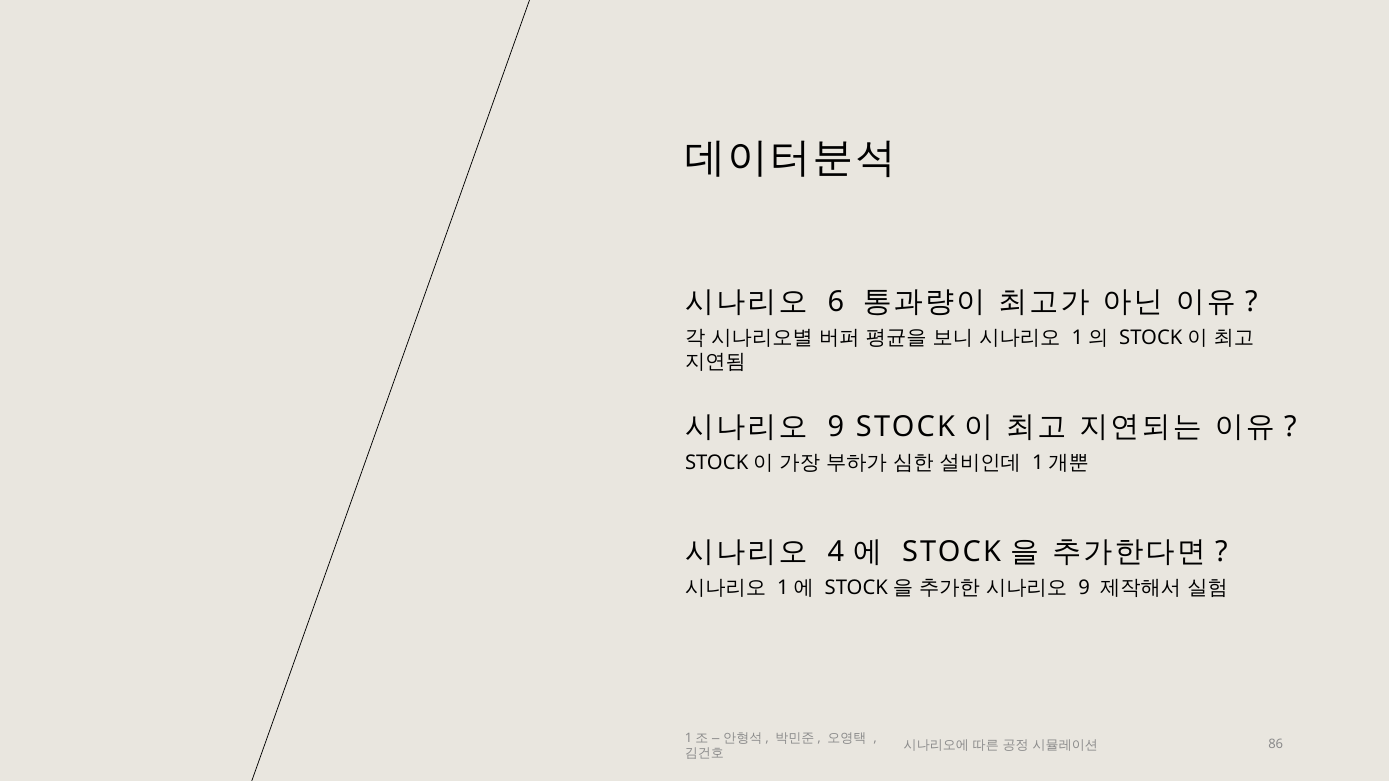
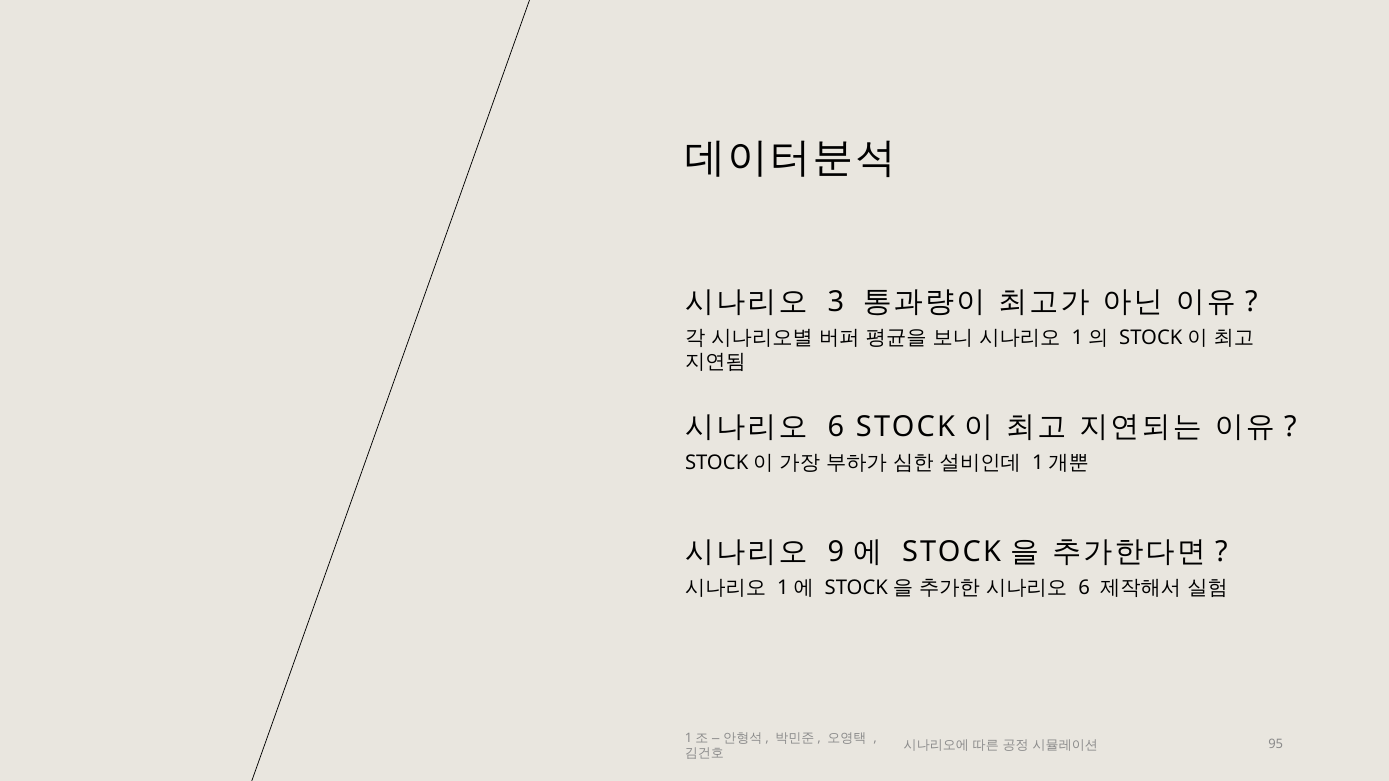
6: 6 -> 3
9 at (836, 427): 9 -> 6
4: 4 -> 9
9 at (1084, 588): 9 -> 6
86: 86 -> 95
